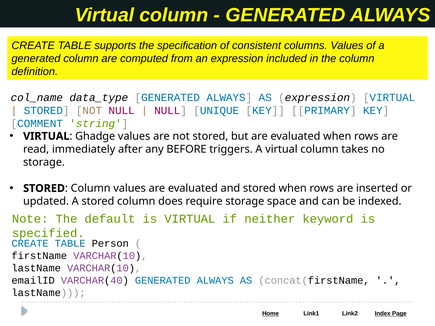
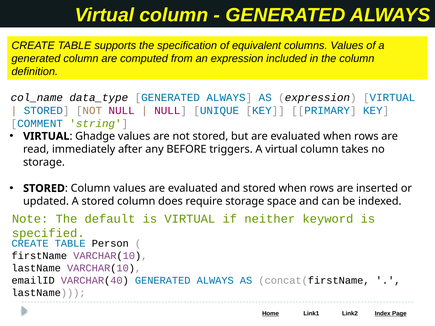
consistent: consistent -> equivalent
